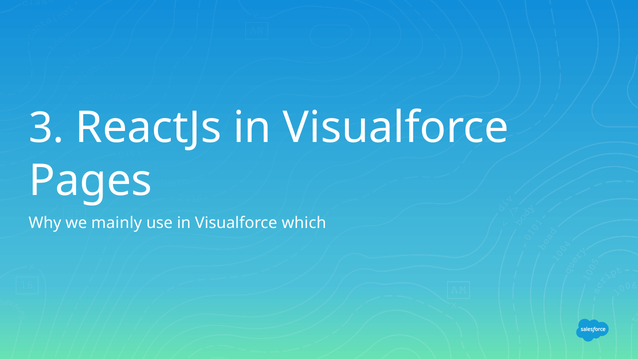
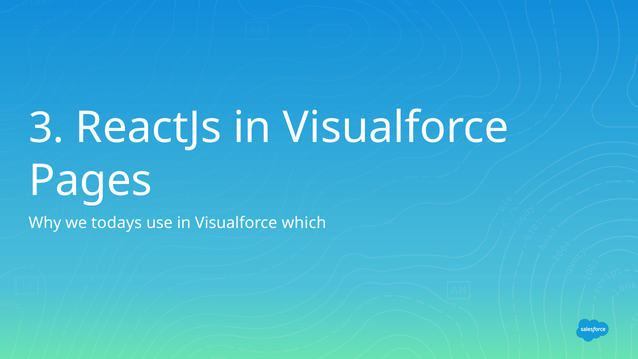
mainly: mainly -> todays
